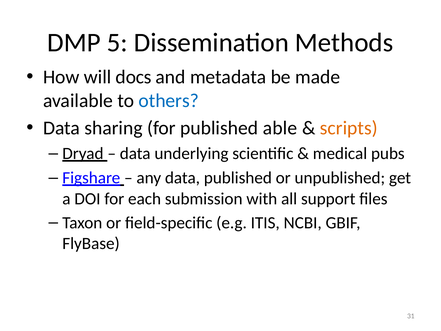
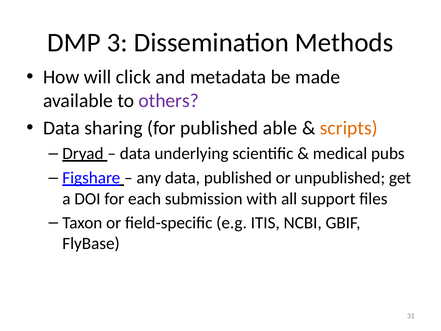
5: 5 -> 3
docs: docs -> click
others colour: blue -> purple
